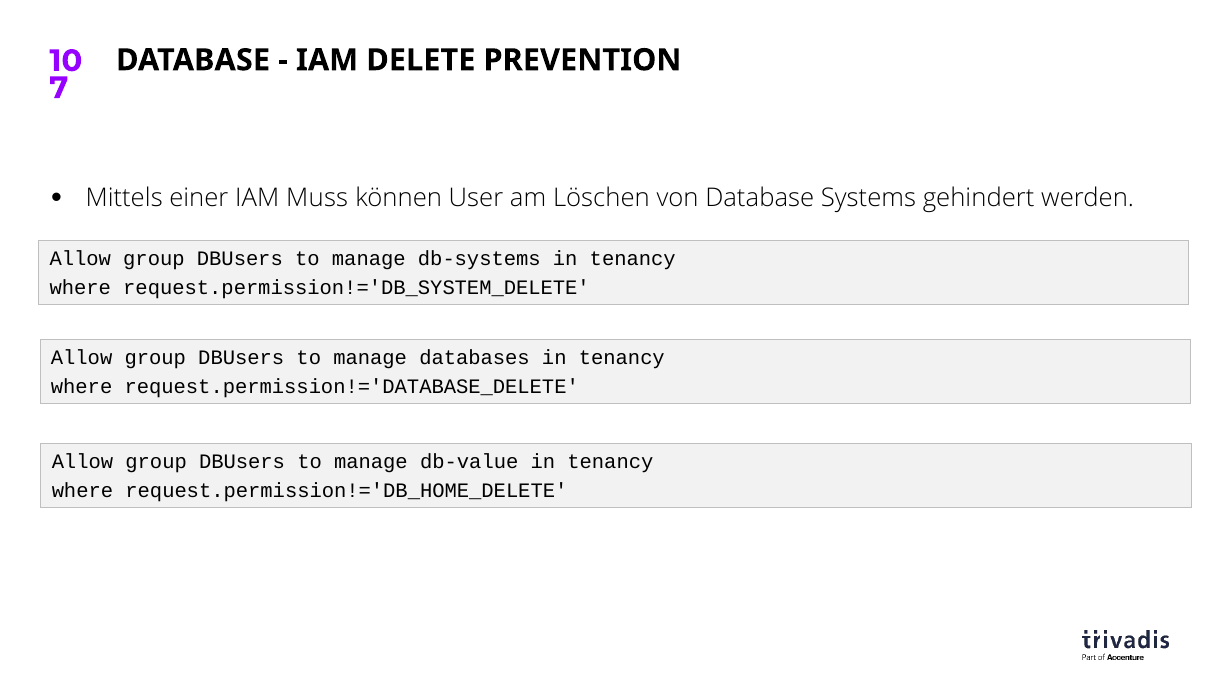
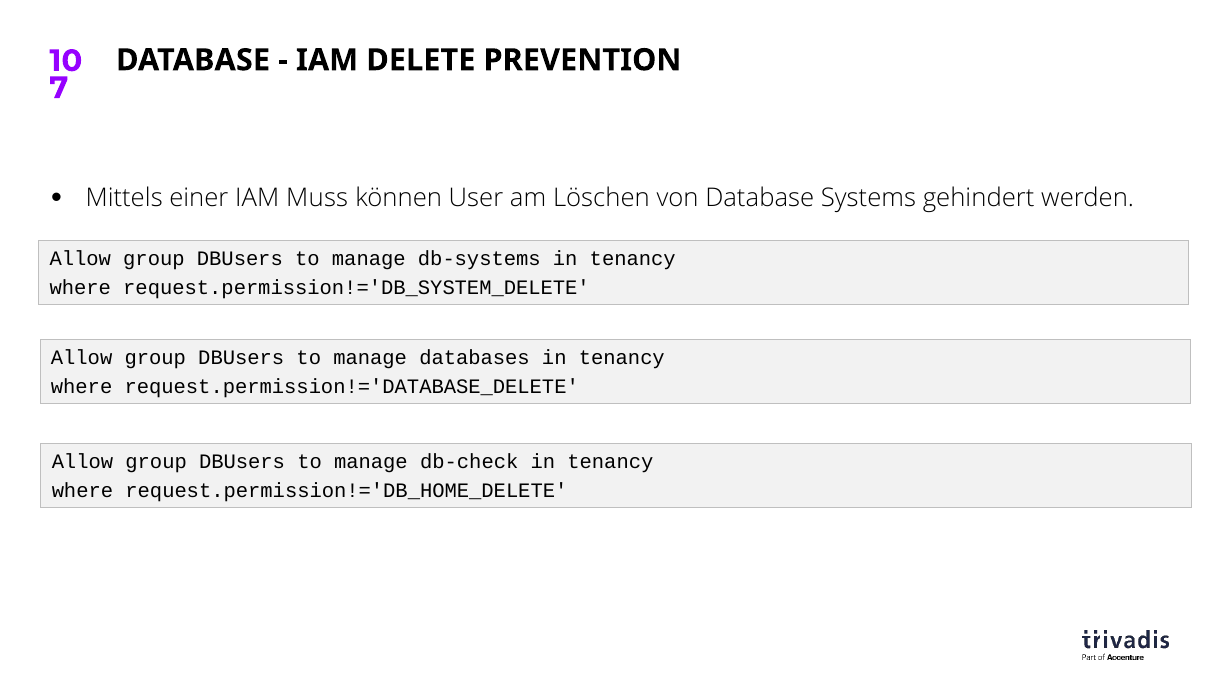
db-value: db-value -> db-check
